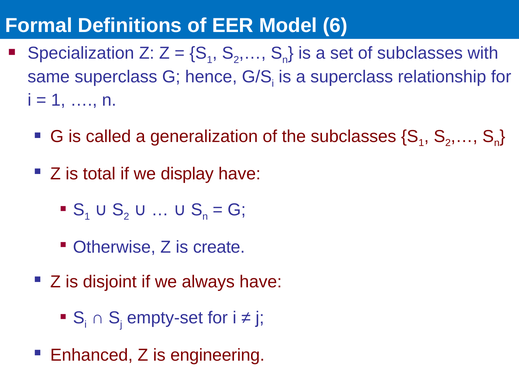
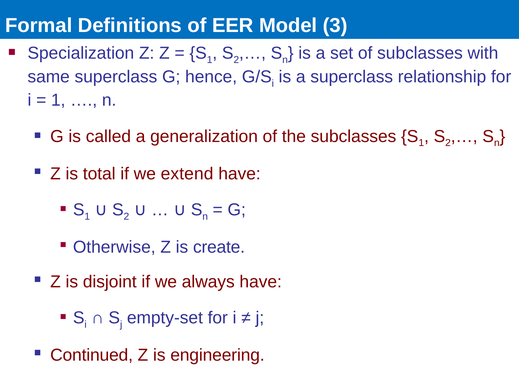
6: 6 -> 3
display: display -> extend
Enhanced: Enhanced -> Continued
